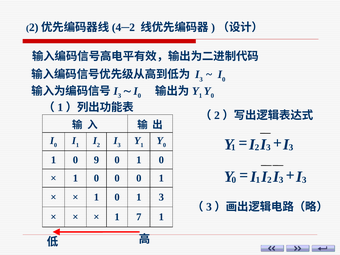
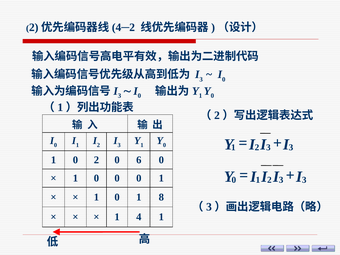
0 9: 9 -> 2
1 at (139, 160): 1 -> 6
1 3: 3 -> 8
7: 7 -> 4
